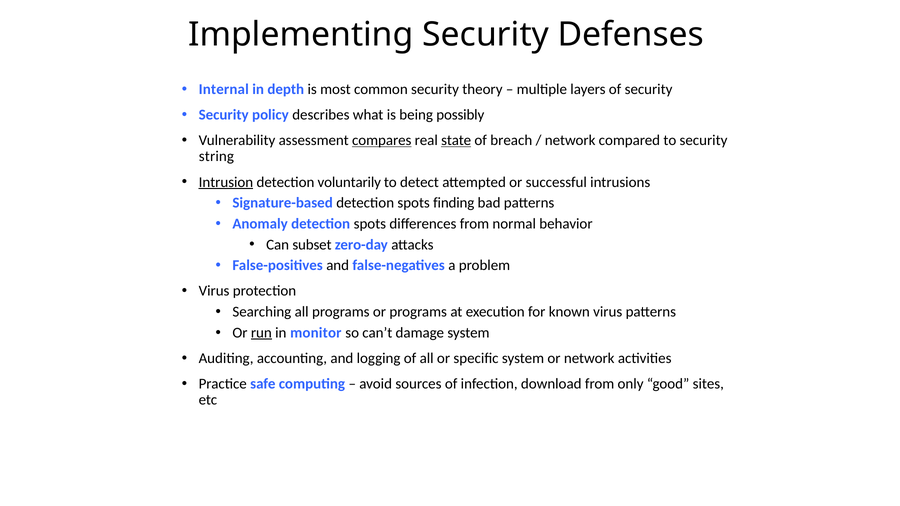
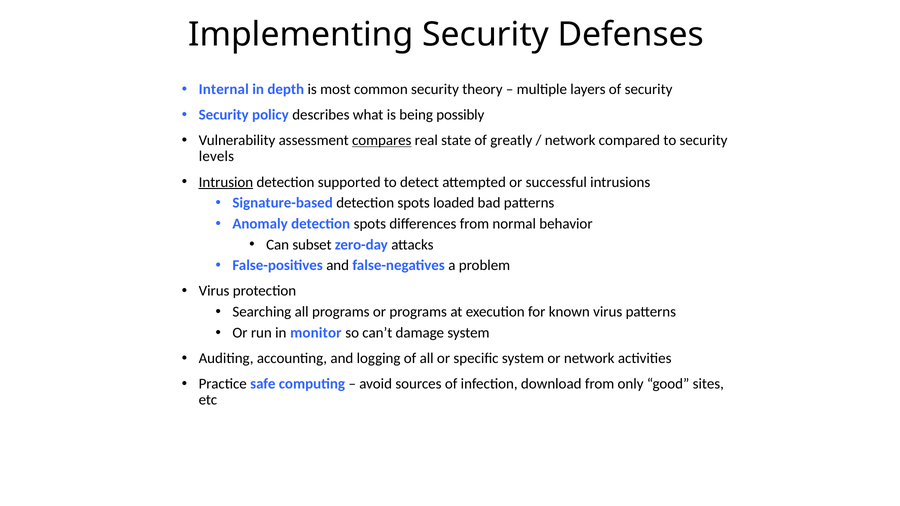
state underline: present -> none
breach: breach -> greatly
string: string -> levels
voluntarily: voluntarily -> supported
finding: finding -> loaded
run underline: present -> none
